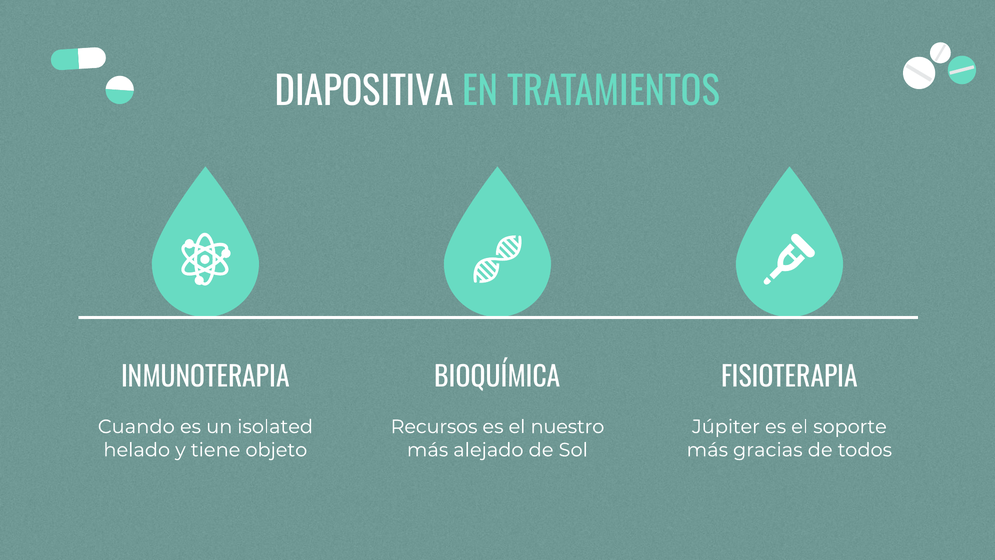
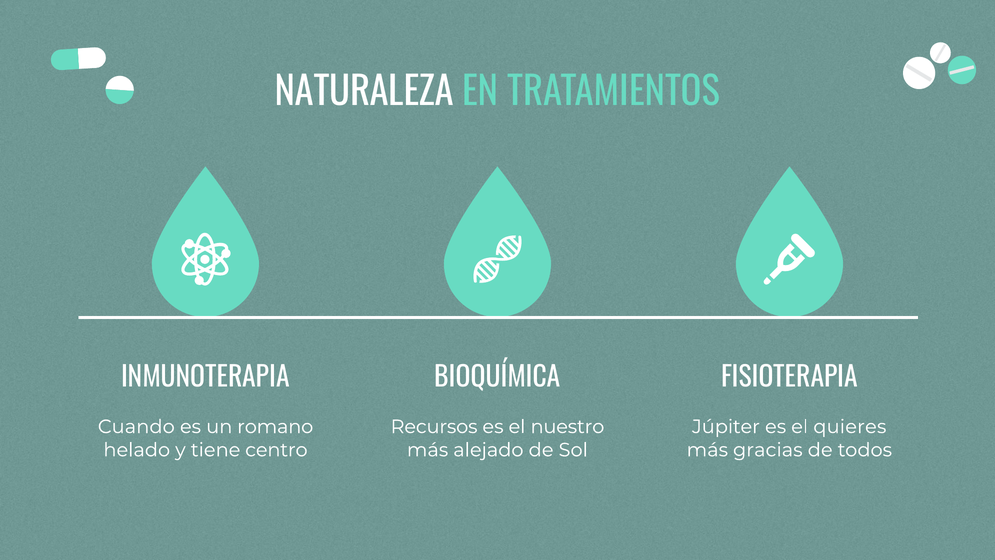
DIAPOSITIVA: DIAPOSITIVA -> NATURALEZA
isolated: isolated -> romano
soporte: soporte -> quieres
objeto: objeto -> centro
